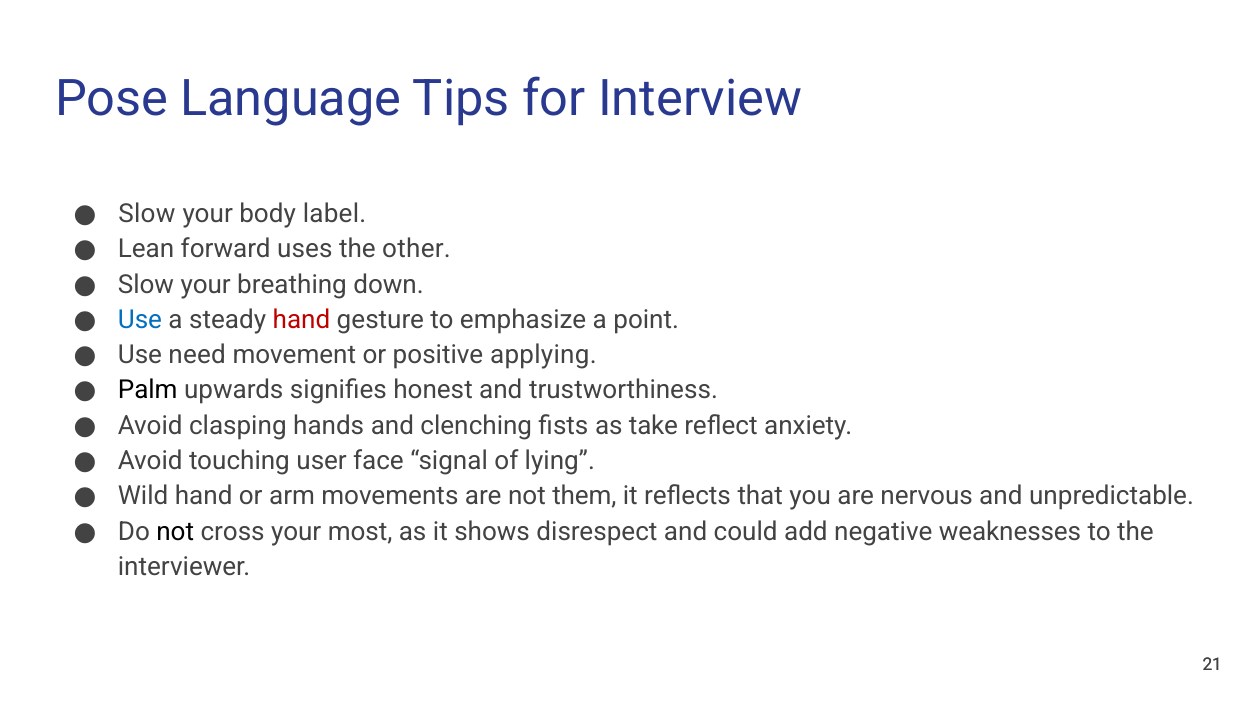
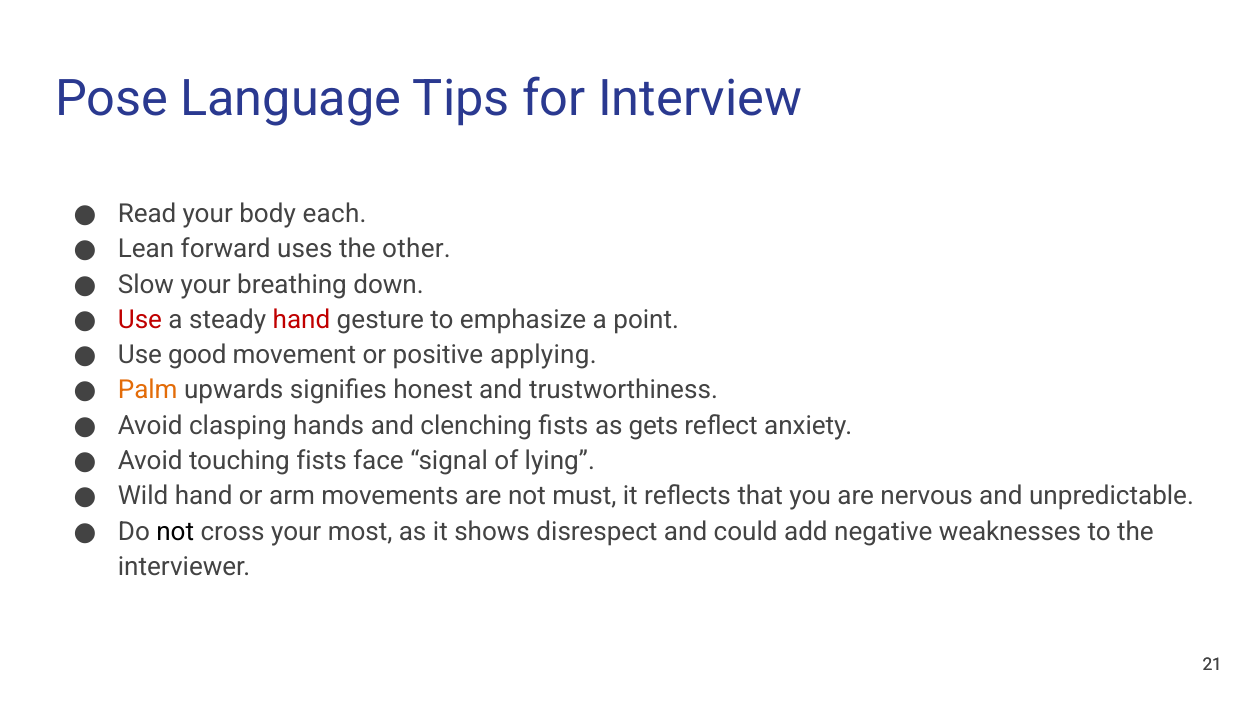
Slow at (147, 214): Slow -> Read
label: label -> each
Use at (140, 320) colour: blue -> red
need: need -> good
Palm colour: black -> orange
take: take -> gets
touching user: user -> fists
them: them -> must
